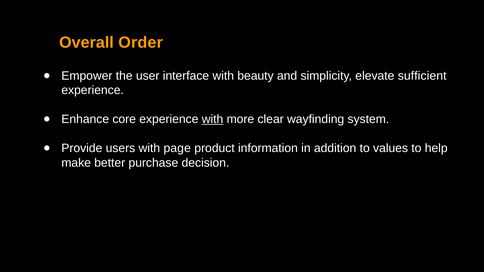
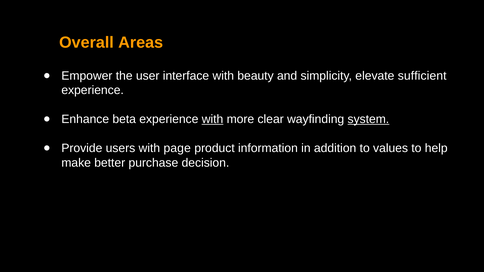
Order: Order -> Areas
core: core -> beta
system underline: none -> present
